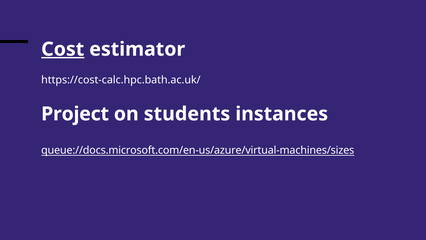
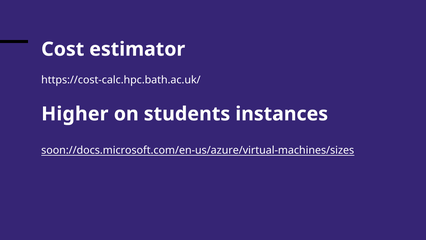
Cost underline: present -> none
Project: Project -> Higher
queue://docs.microsoft.com/en-us/azure/virtual-machines/sizes: queue://docs.microsoft.com/en-us/azure/virtual-machines/sizes -> soon://docs.microsoft.com/en-us/azure/virtual-machines/sizes
